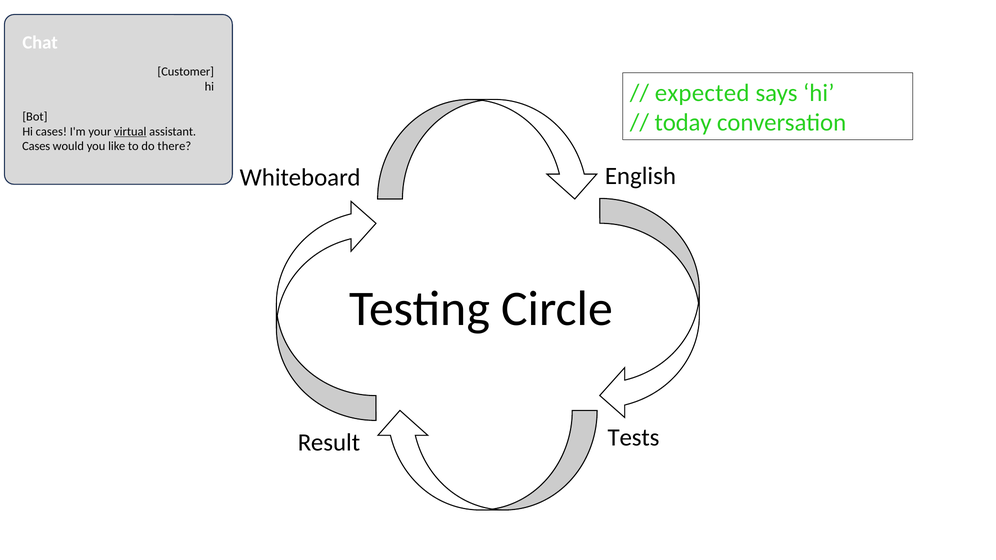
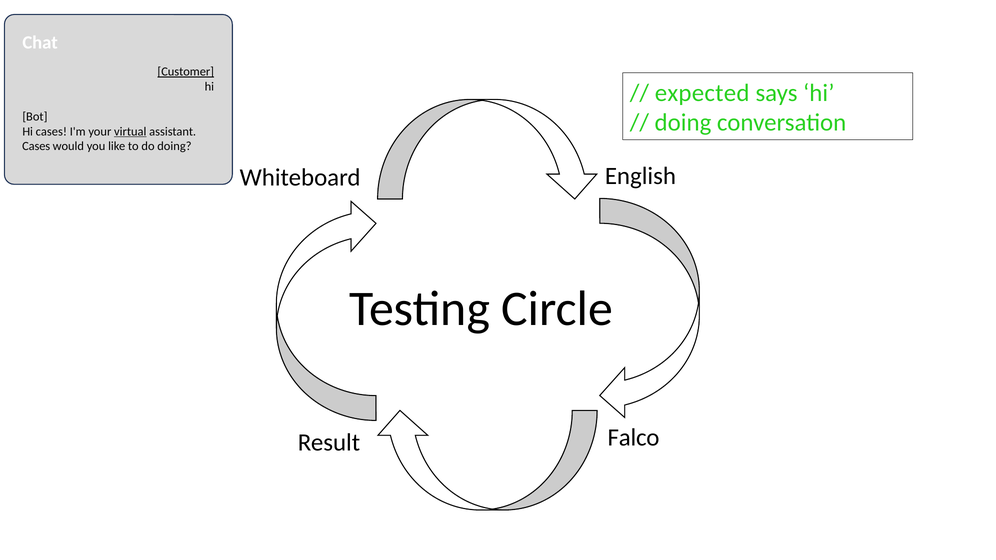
Customer underline: none -> present
today at (683, 123): today -> doing
do there: there -> doing
Tests: Tests -> Falco
